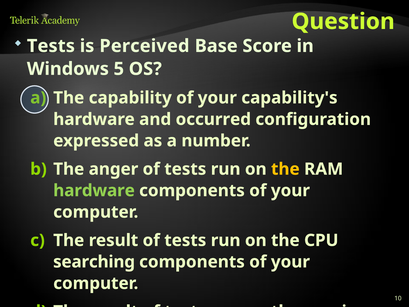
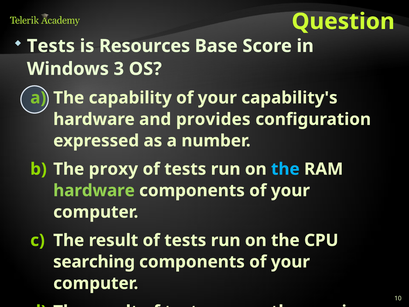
Perceived: Perceived -> Resources
5: 5 -> 3
occurred: occurred -> provides
anger: anger -> proxy
the at (285, 169) colour: yellow -> light blue
